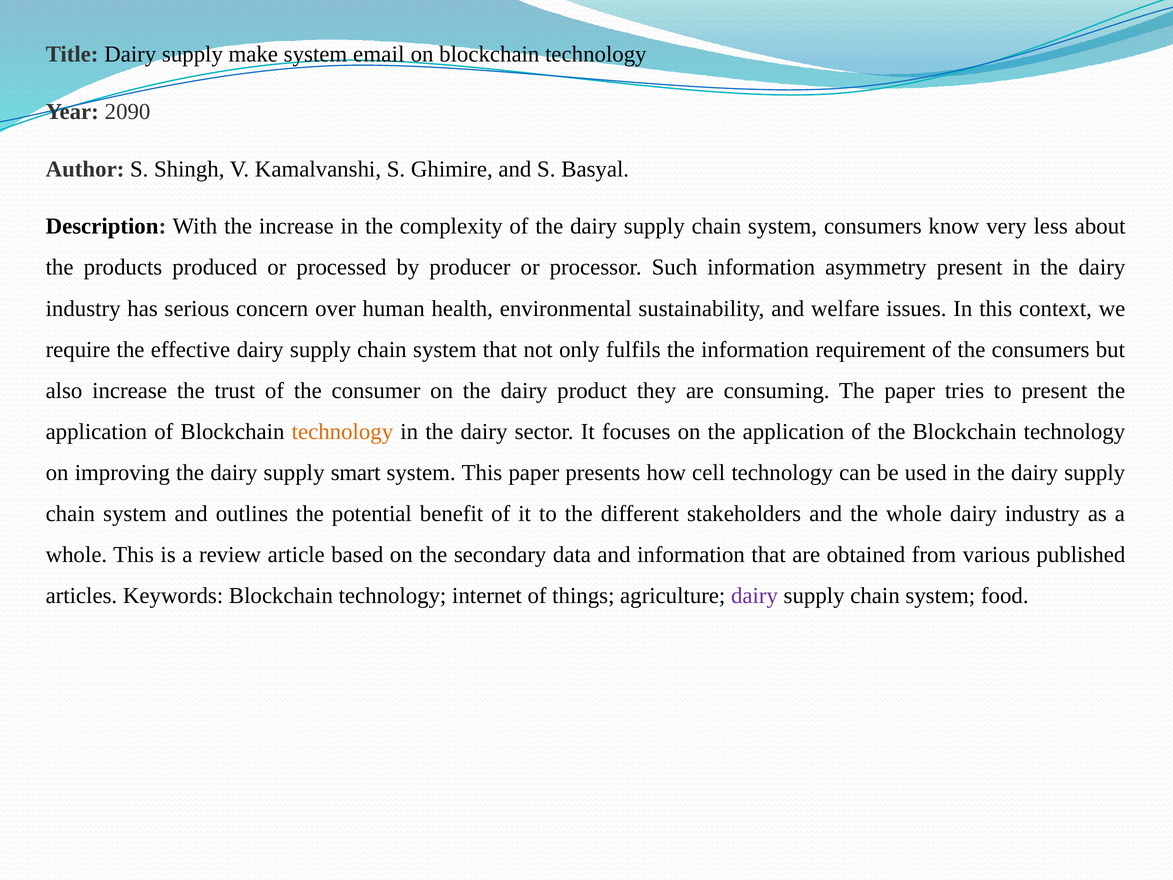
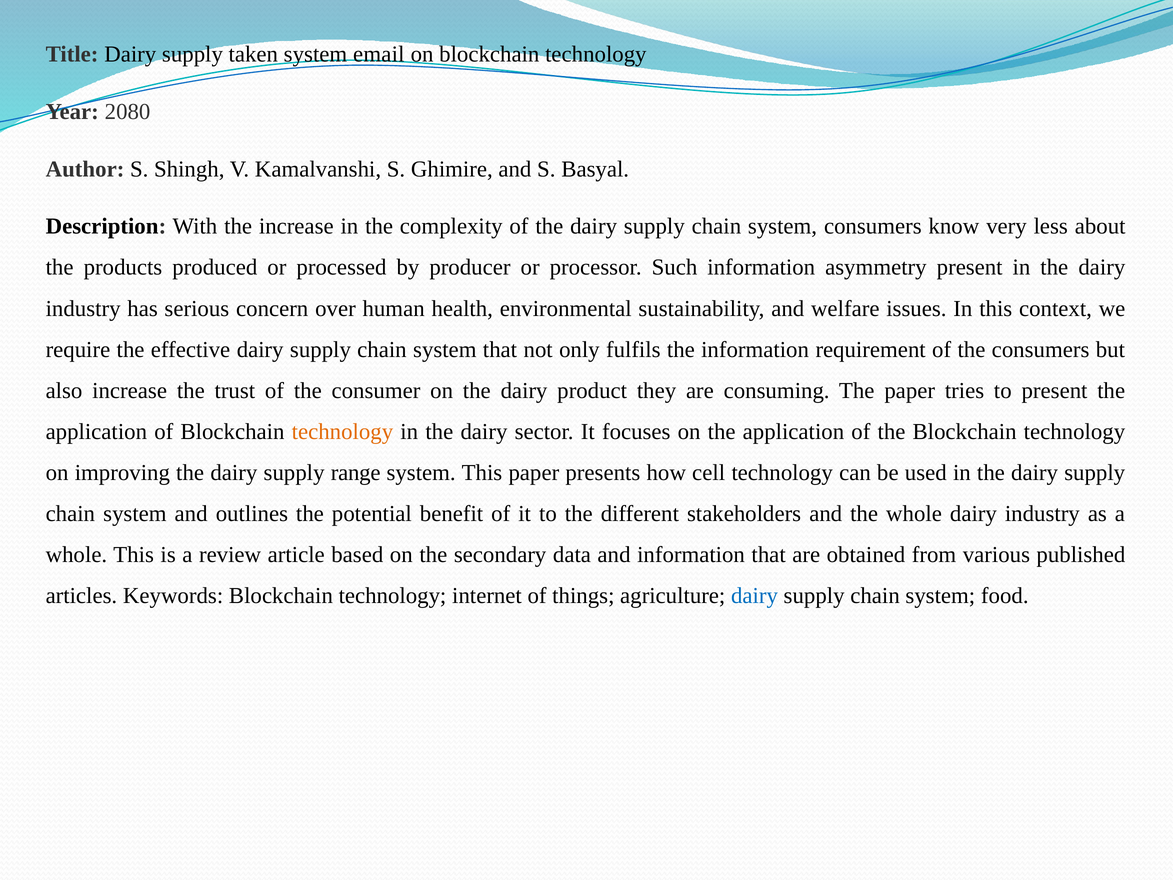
make: make -> taken
2090: 2090 -> 2080
smart: smart -> range
dairy at (755, 596) colour: purple -> blue
